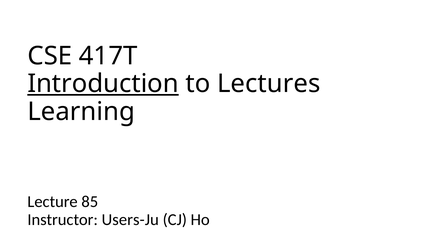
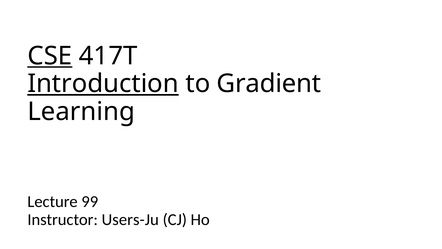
CSE underline: none -> present
Lectures: Lectures -> Gradient
85: 85 -> 99
